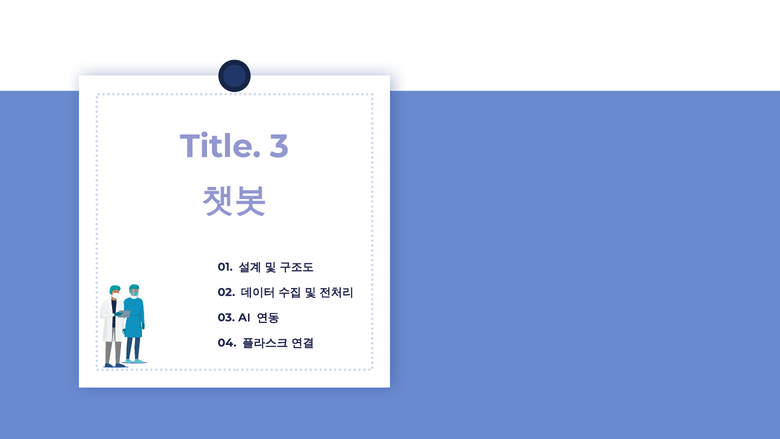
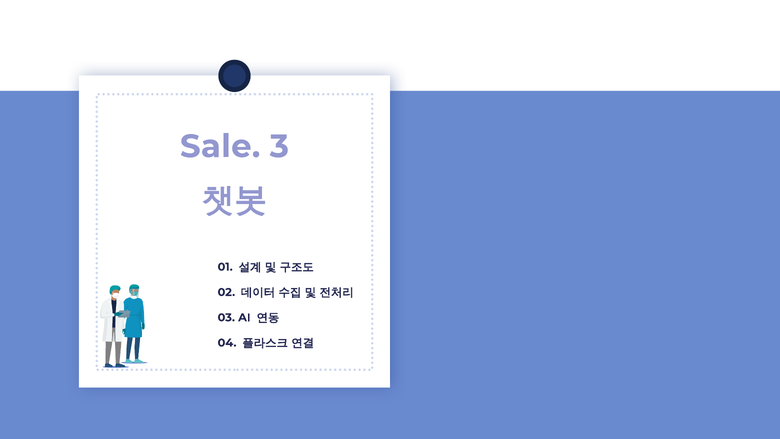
Title: Title -> Sale
